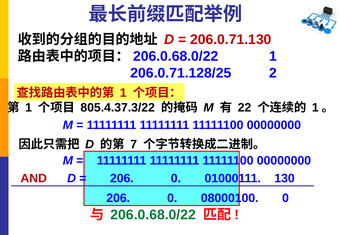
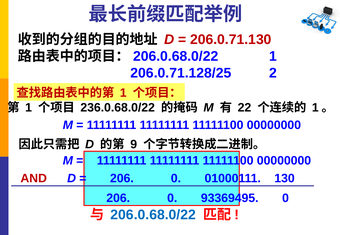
805.4.37.3/22: 805.4.37.3/22 -> 236.0.68.0/22
7: 7 -> 9
08000100: 08000100 -> 93369495
206.0.68.0/22 at (153, 215) colour: green -> blue
